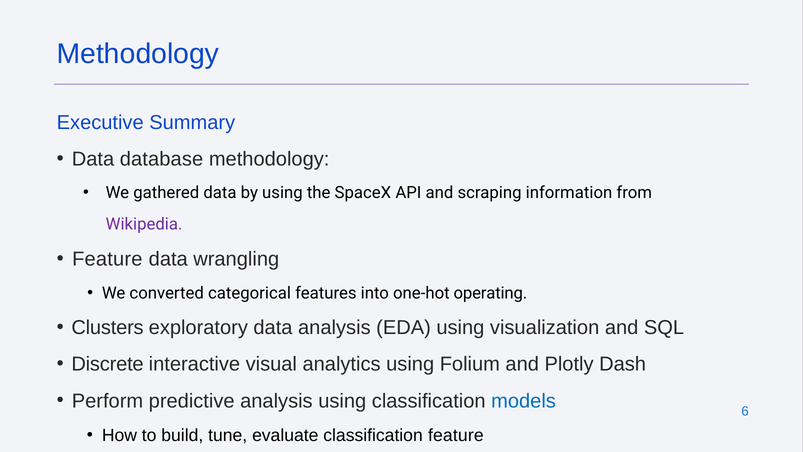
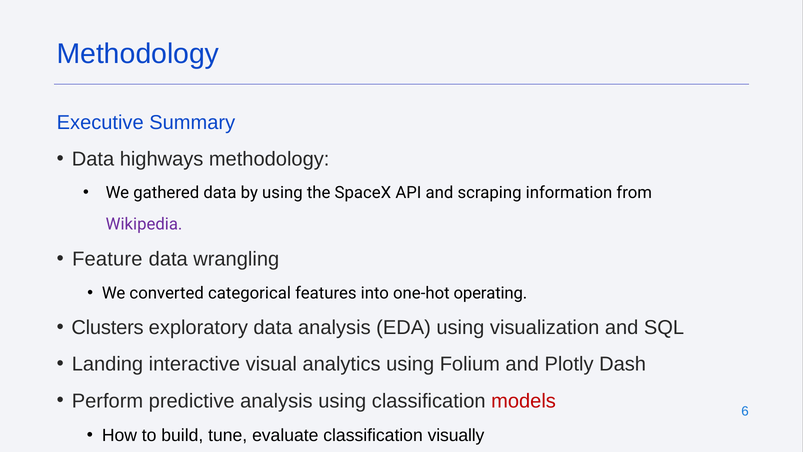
database: database -> highways
Discrete: Discrete -> Landing
models colour: blue -> red
classification feature: feature -> visually
